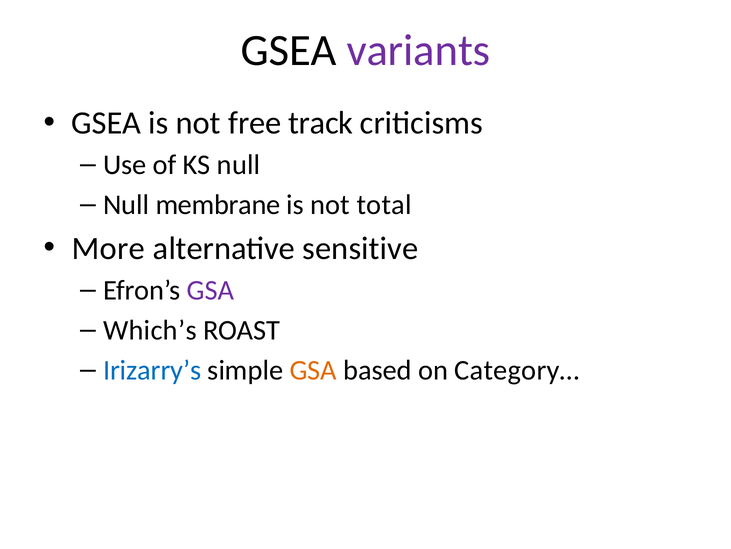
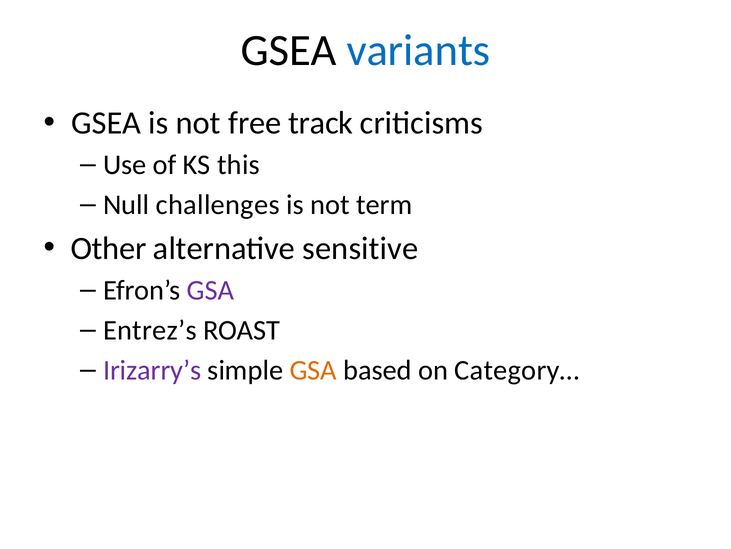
variants colour: purple -> blue
KS null: null -> this
membrane: membrane -> challenges
total: total -> term
More: More -> Other
Which’s: Which’s -> Entrez’s
Irizarry’s colour: blue -> purple
